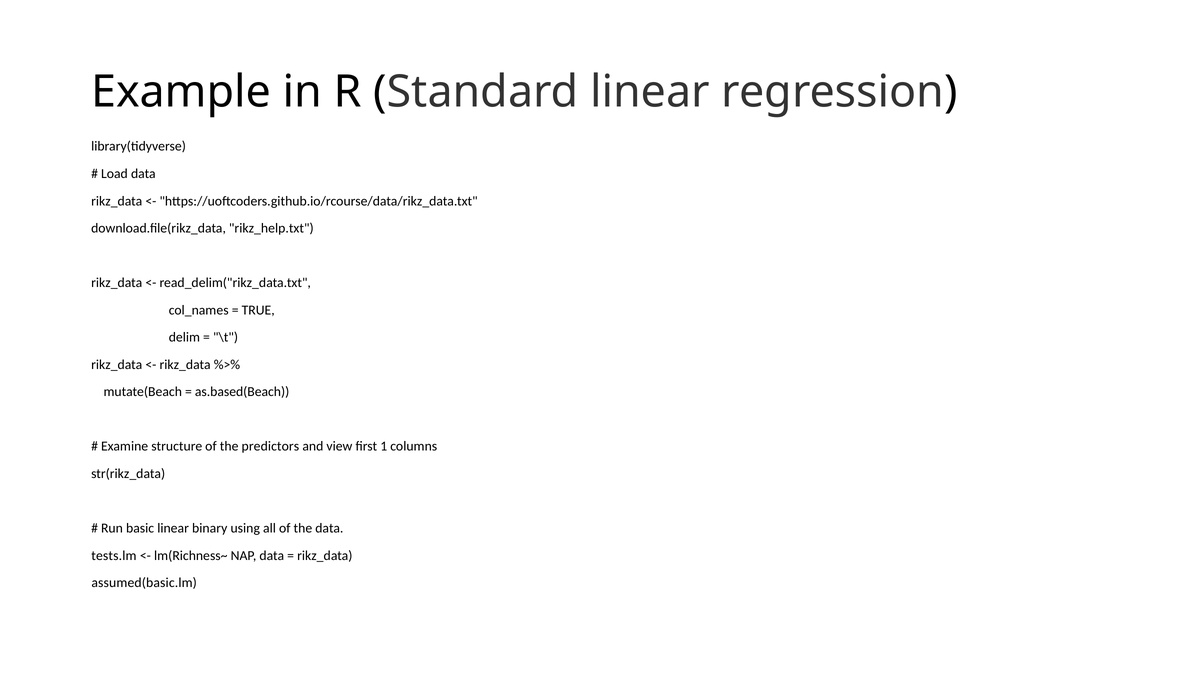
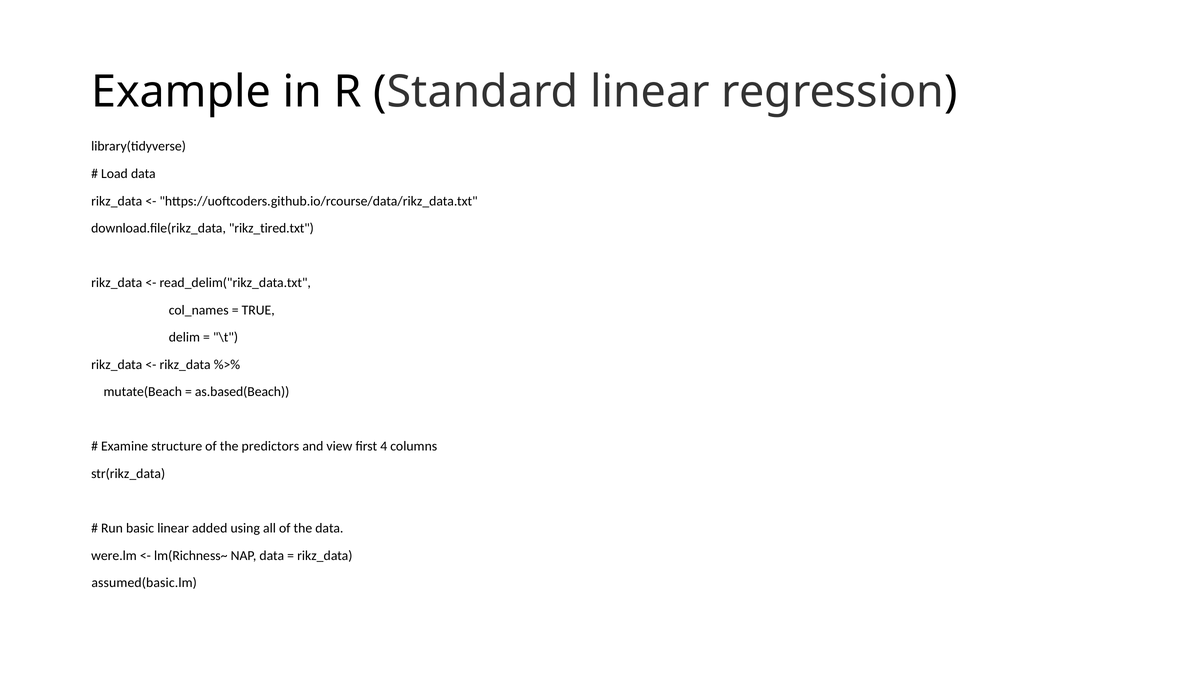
rikz_help.txt: rikz_help.txt -> rikz_tired.txt
1: 1 -> 4
binary: binary -> added
tests.lm: tests.lm -> were.lm
